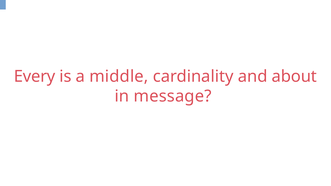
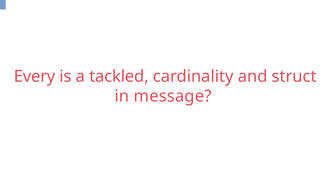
middle: middle -> tackled
about: about -> struct
